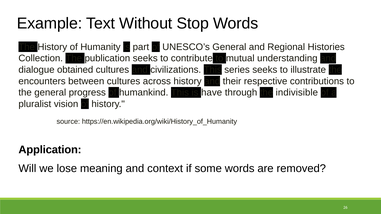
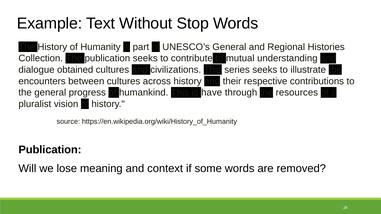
indivisible: indivisible -> resources
Application at (50, 150): Application -> Publication
